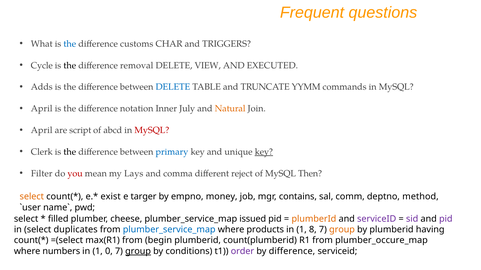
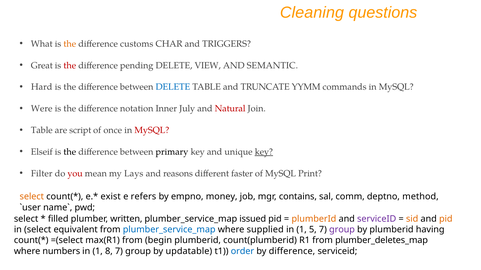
Frequent: Frequent -> Cleaning
the at (70, 44) colour: blue -> orange
Cycle: Cycle -> Great
the at (70, 66) colour: black -> red
removal: removal -> pending
EXECUTED: EXECUTED -> SEMANTIC
Adds: Adds -> Hard
April at (42, 109): April -> Were
Natural colour: orange -> red
April at (42, 130): April -> Table
abcd: abcd -> once
Clerk: Clerk -> Elseif
primary colour: blue -> black
comma: comma -> reasons
reject: reject -> faster
Then: Then -> Print
targer: targer -> refers
cheese: cheese -> written
sid colour: purple -> orange
pid at (446, 219) colour: purple -> orange
duplicates: duplicates -> equivalent
products: products -> supplied
8: 8 -> 5
group at (342, 230) colour: orange -> purple
plumber_occure_map: plumber_occure_map -> plumber_deletes_map
0: 0 -> 8
group at (138, 252) underline: present -> none
conditions: conditions -> updatable
order colour: purple -> blue
